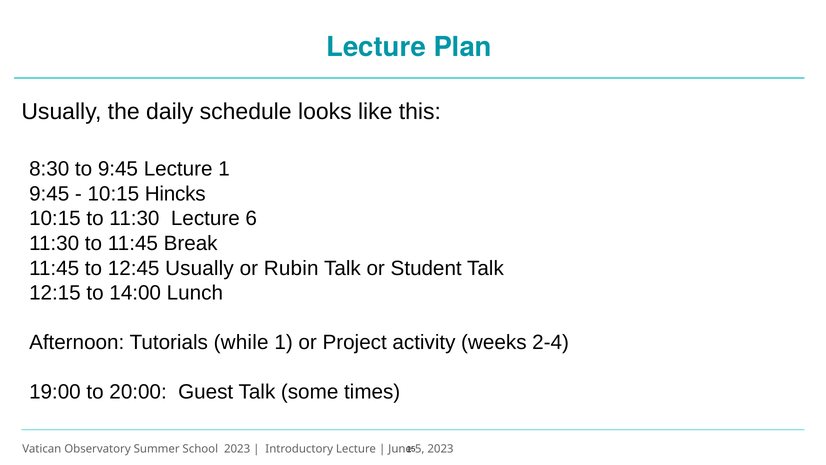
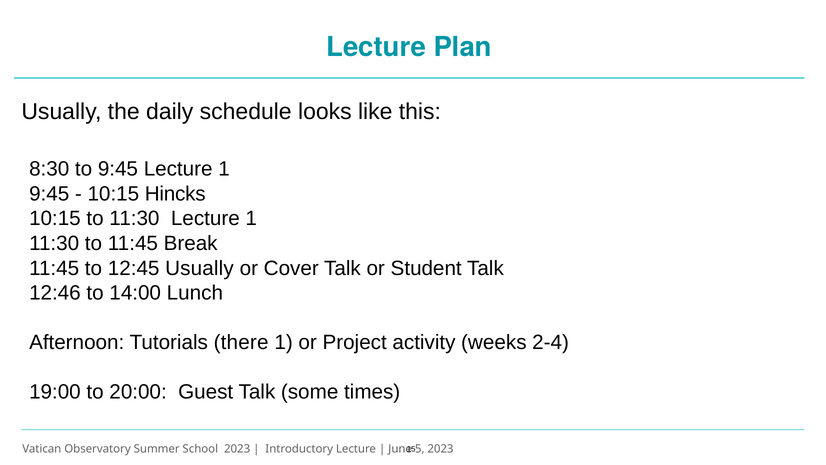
11:30 Lecture 6: 6 -> 1
Rubin: Rubin -> Cover
12:15: 12:15 -> 12:46
while: while -> there
